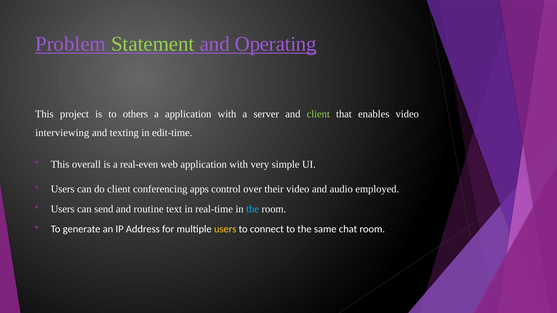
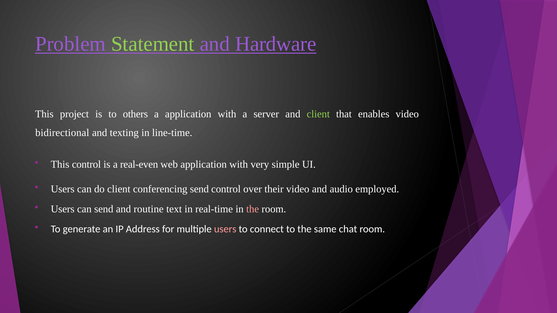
Operating: Operating -> Hardware
interviewing: interviewing -> bidirectional
edit-time: edit-time -> line-time
This overall: overall -> control
conferencing apps: apps -> send
the at (253, 209) colour: light blue -> pink
users at (225, 229) colour: yellow -> pink
